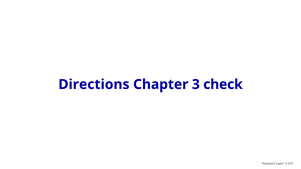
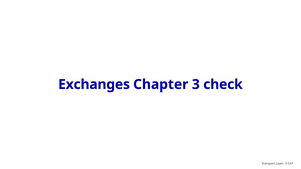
Directions: Directions -> Exchanges
